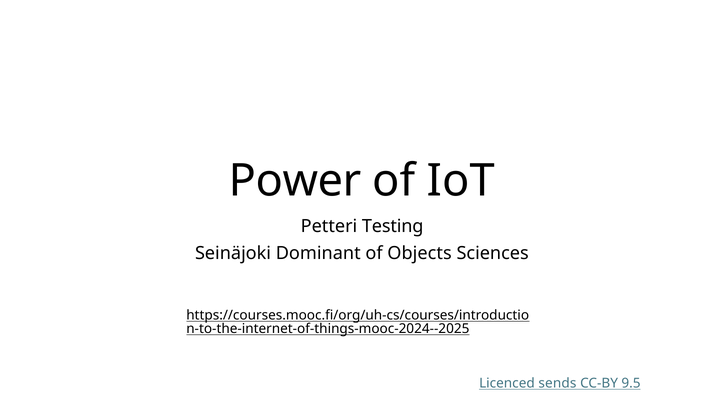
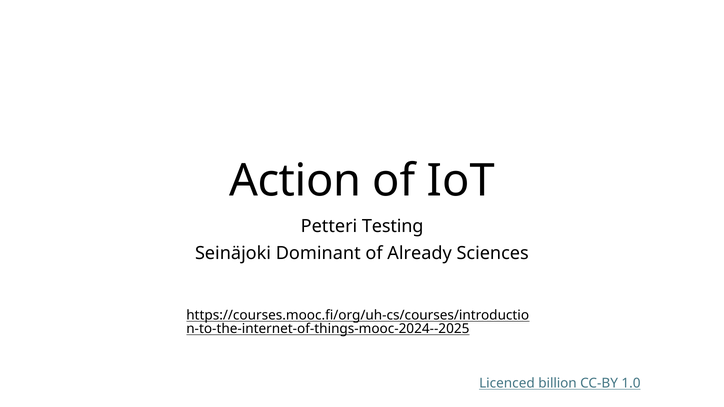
Power: Power -> Action
Objects: Objects -> Already
sends: sends -> billion
9.5: 9.5 -> 1.0
